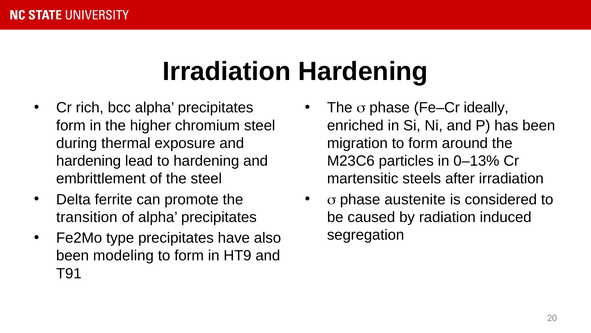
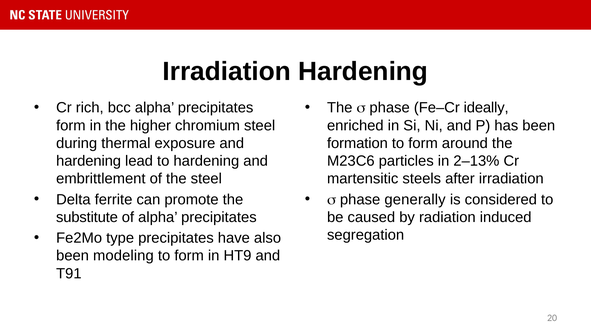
migration: migration -> formation
0–13%: 0–13% -> 2–13%
austenite: austenite -> generally
transition: transition -> substitute
